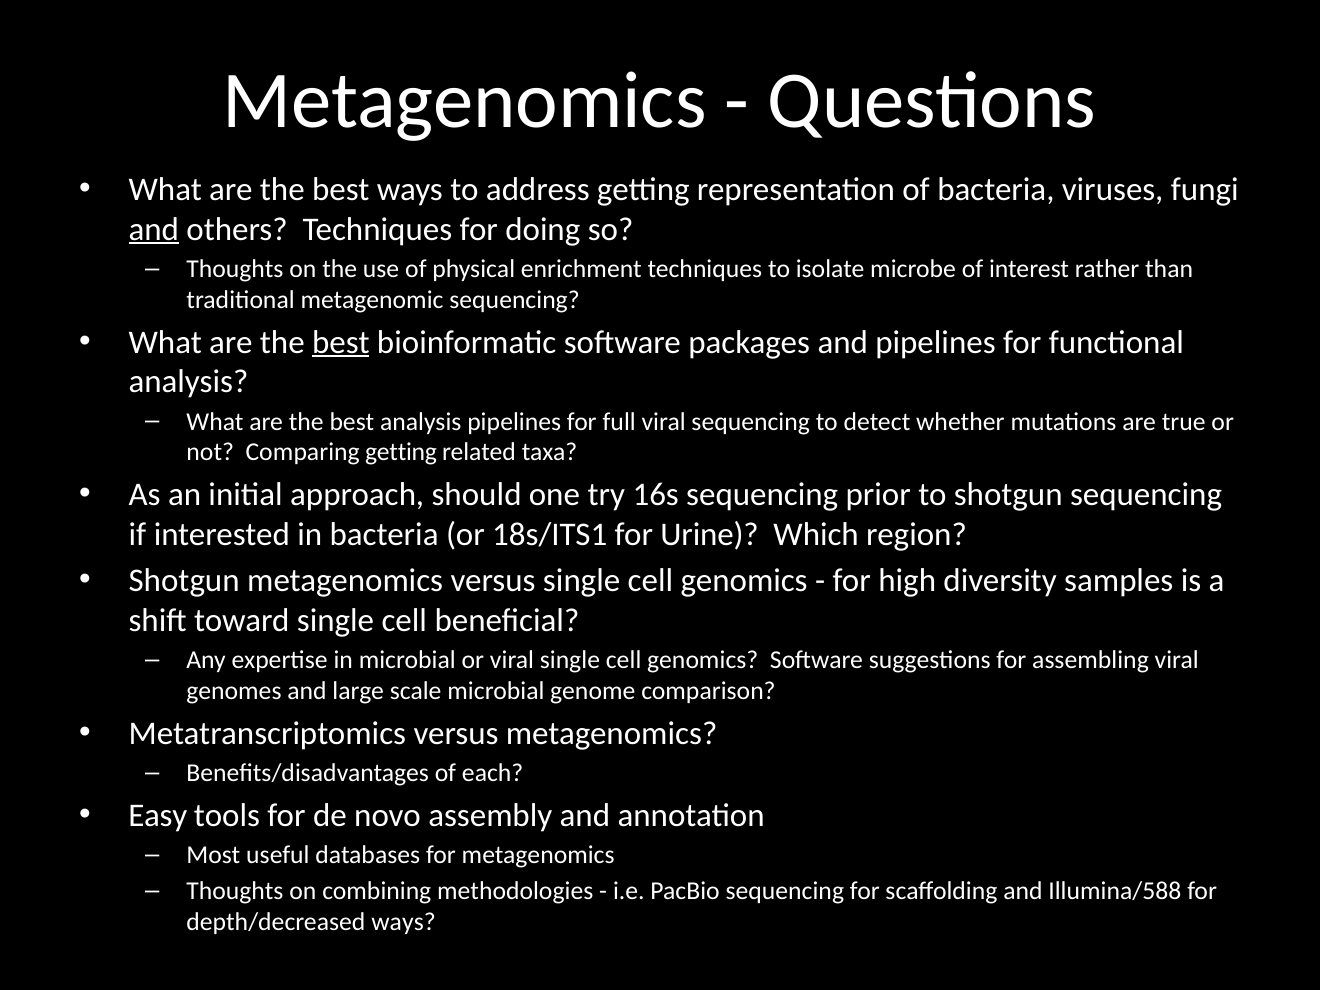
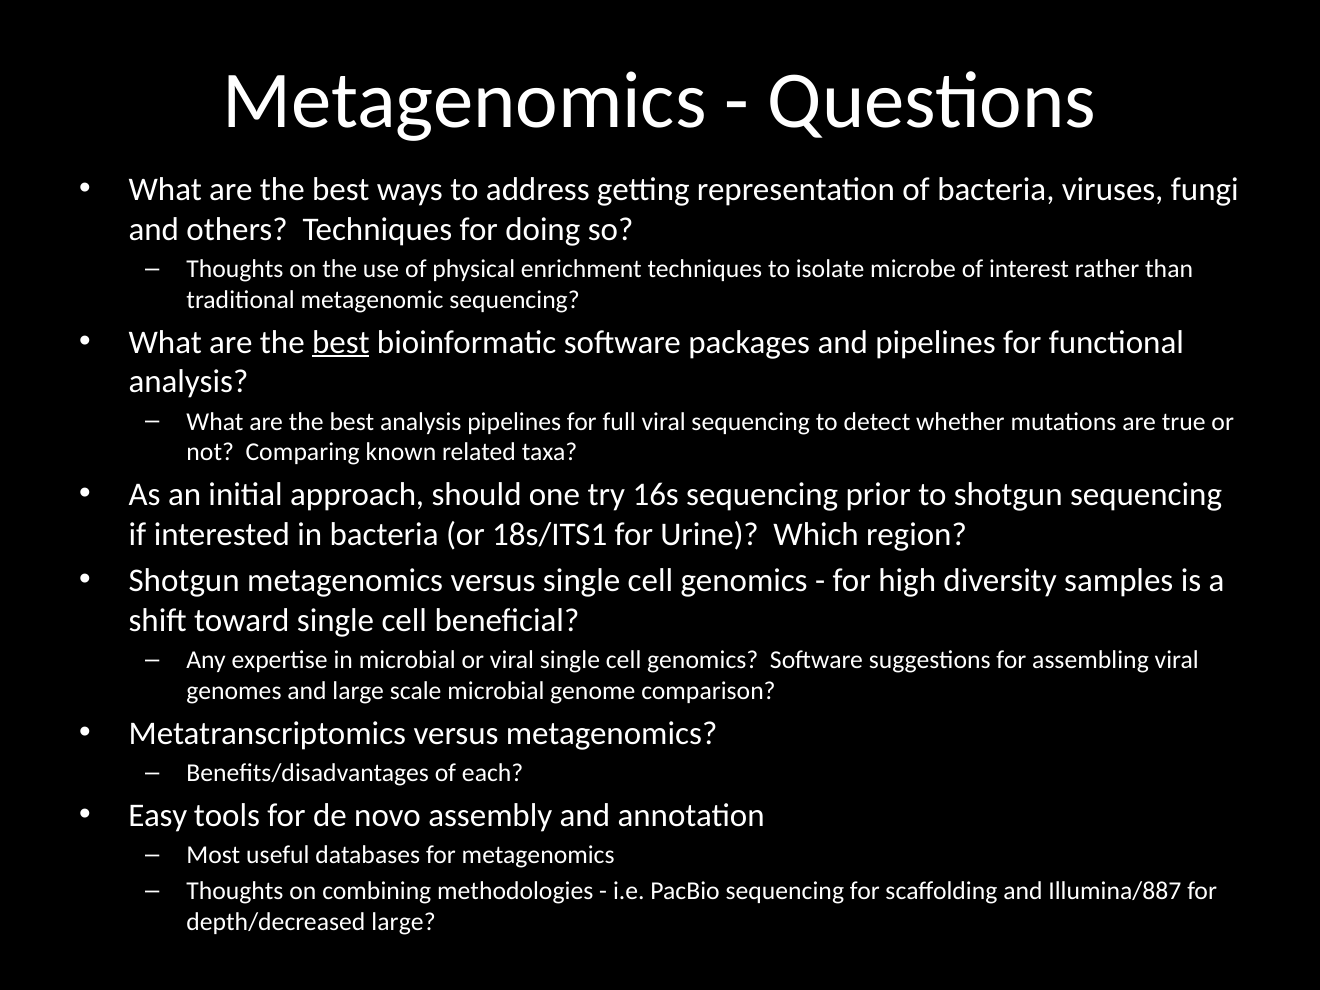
and at (154, 229) underline: present -> none
Comparing getting: getting -> known
Illumina/588: Illumina/588 -> Illumina/887
depth/decreased ways: ways -> large
